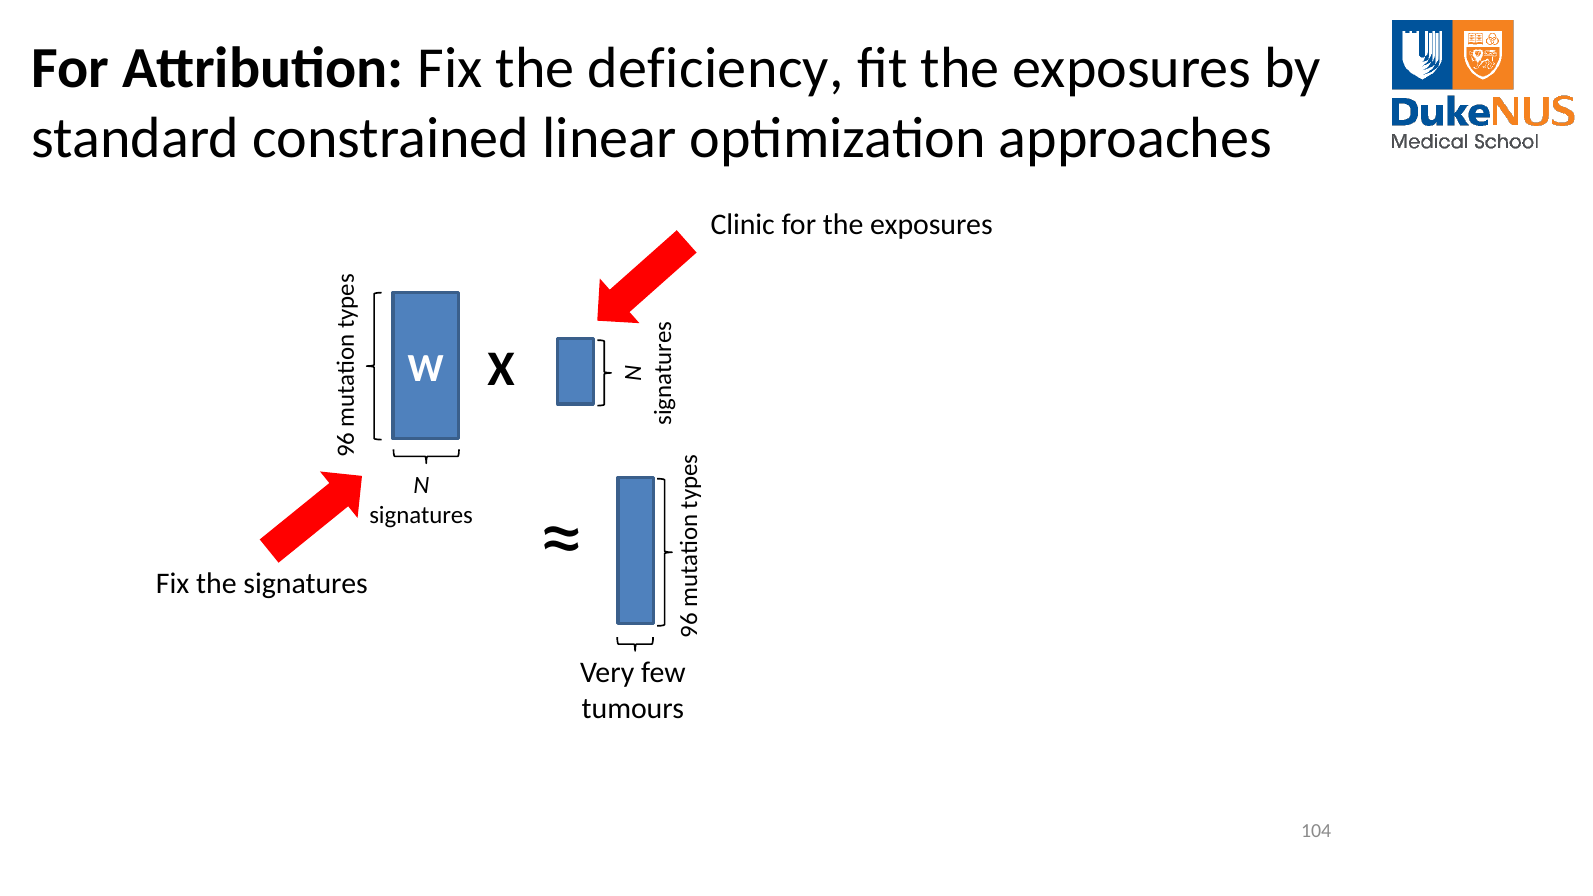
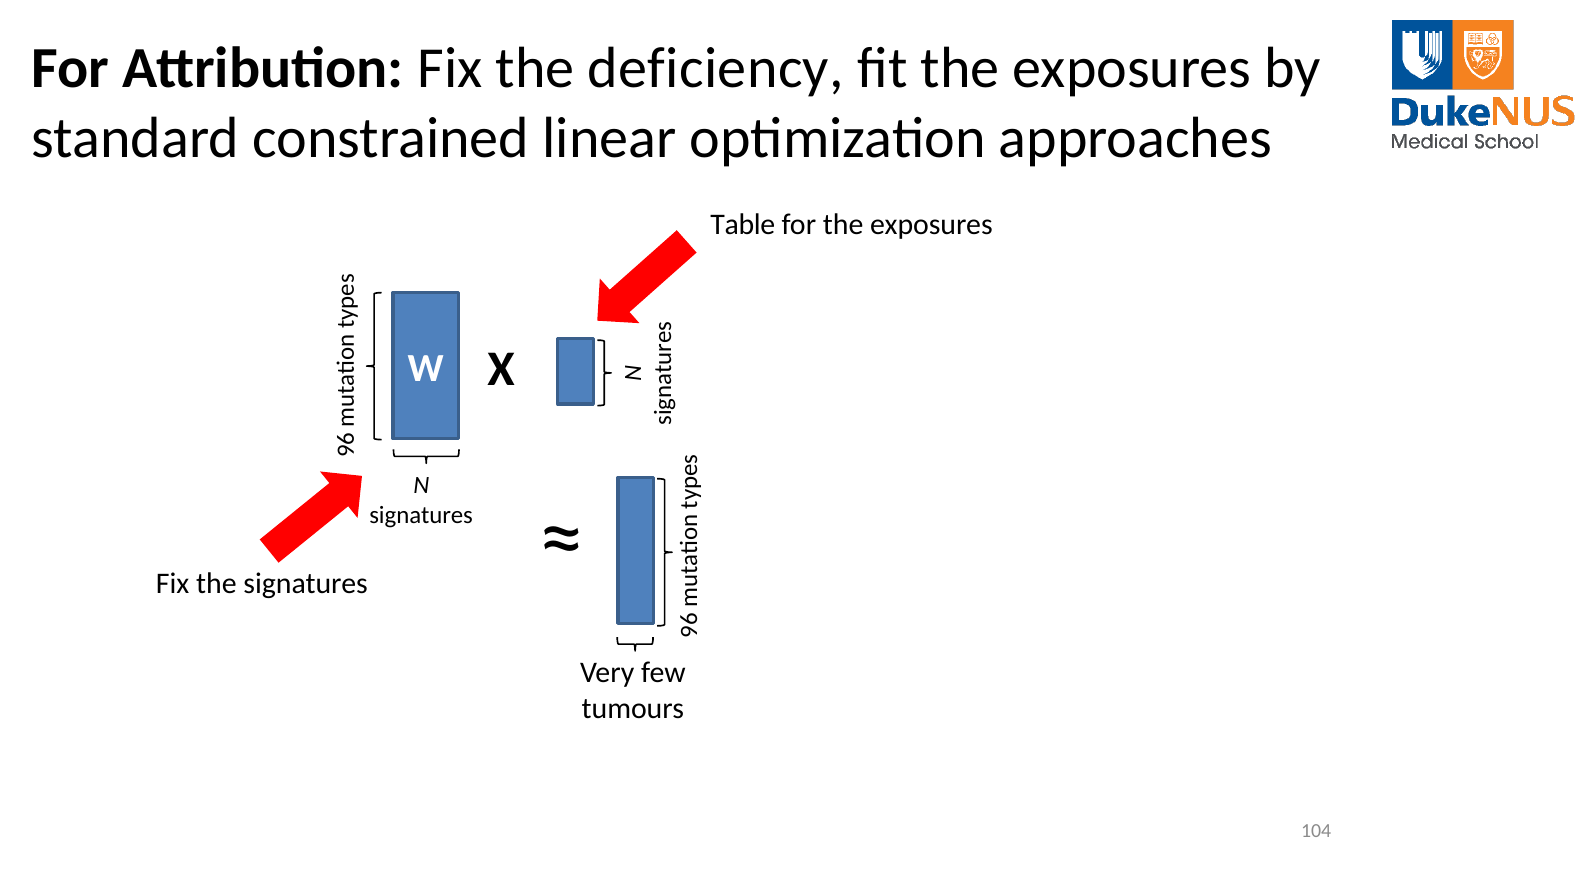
Clinic: Clinic -> Table
